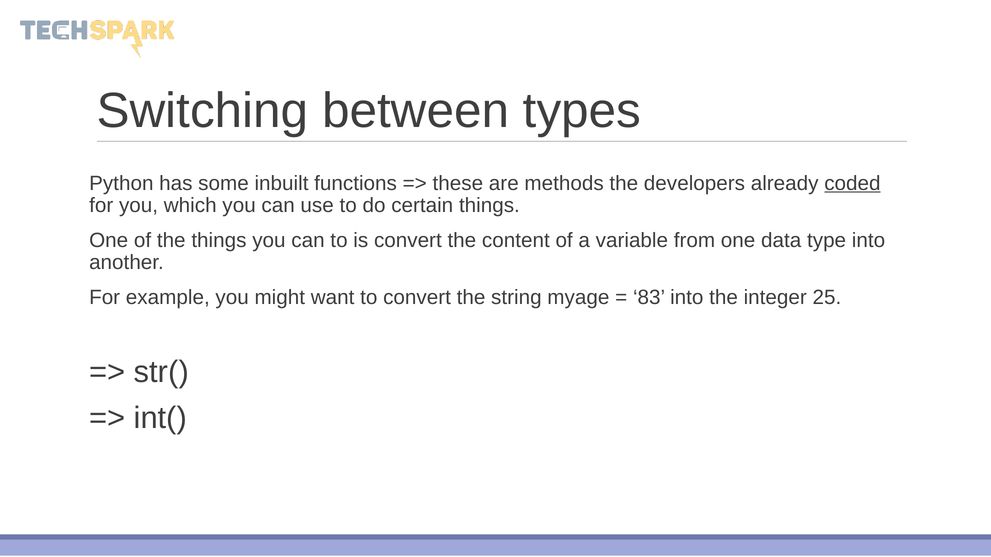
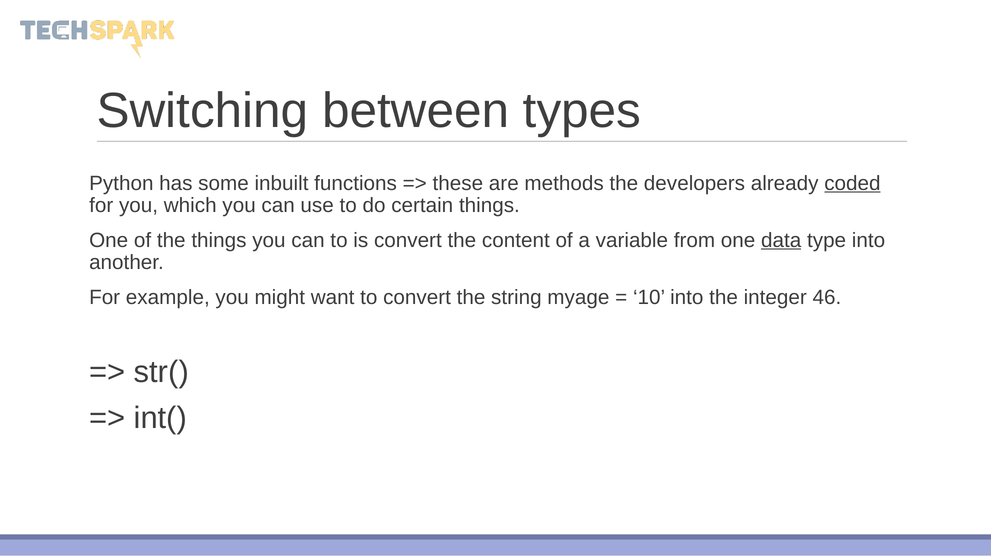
data underline: none -> present
83: 83 -> 10
25: 25 -> 46
